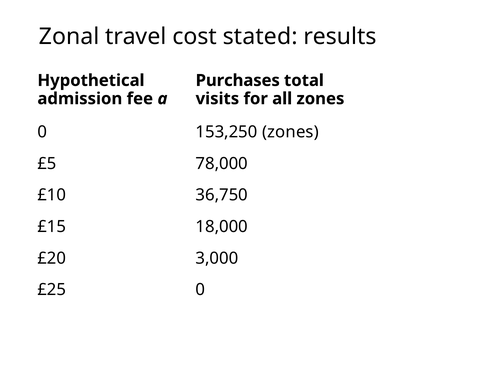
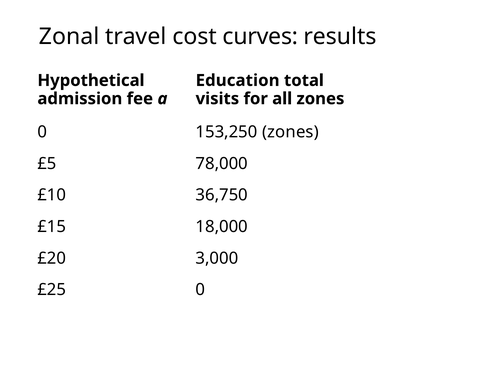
stated: stated -> curves
Purchases: Purchases -> Education
